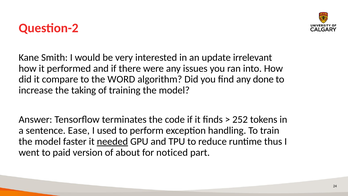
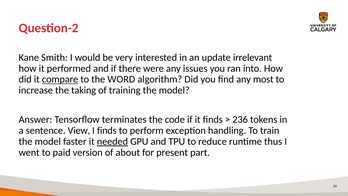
compare underline: none -> present
done: done -> most
252: 252 -> 236
Ease: Ease -> View
I used: used -> finds
noticed: noticed -> present
